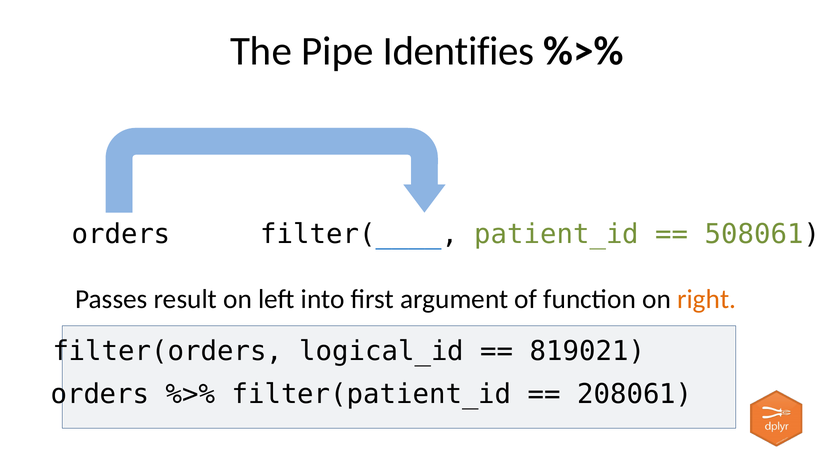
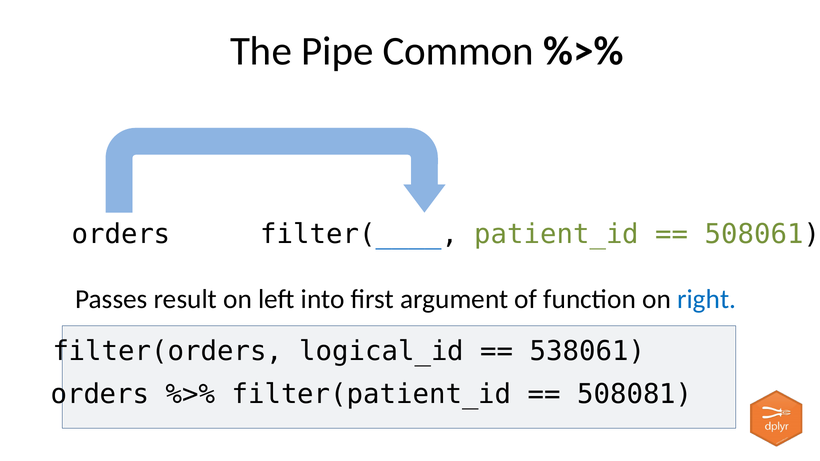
Identifies: Identifies -> Common
right colour: orange -> blue
819021: 819021 -> 538061
208061: 208061 -> 508081
